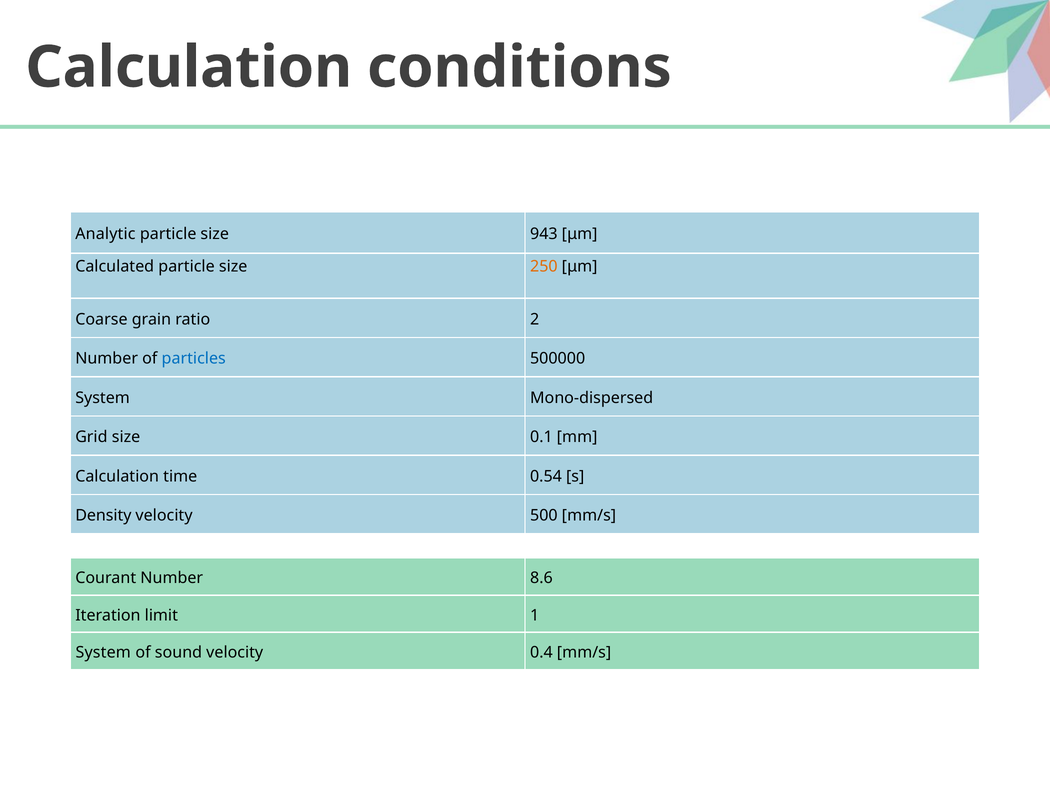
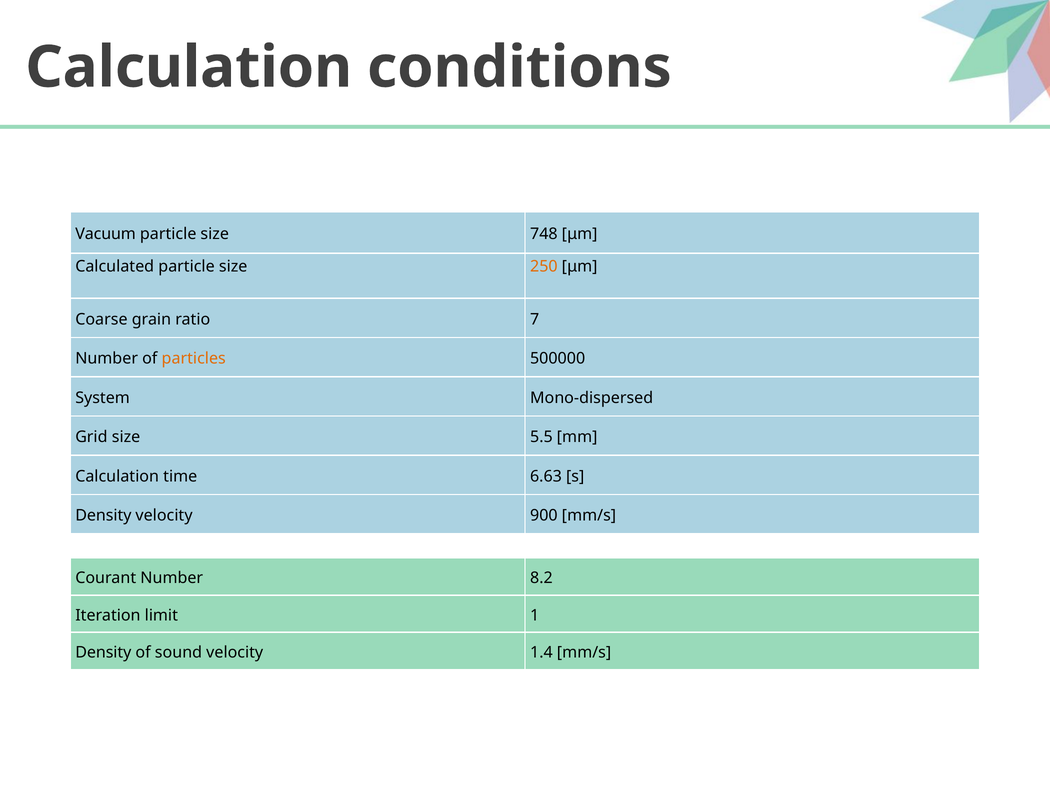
Analytic: Analytic -> Vacuum
943: 943 -> 748
2: 2 -> 7
particles colour: blue -> orange
0.1: 0.1 -> 5.5
0.54: 0.54 -> 6.63
500: 500 -> 900
8.6: 8.6 -> 8.2
System at (103, 652): System -> Density
0.4: 0.4 -> 1.4
